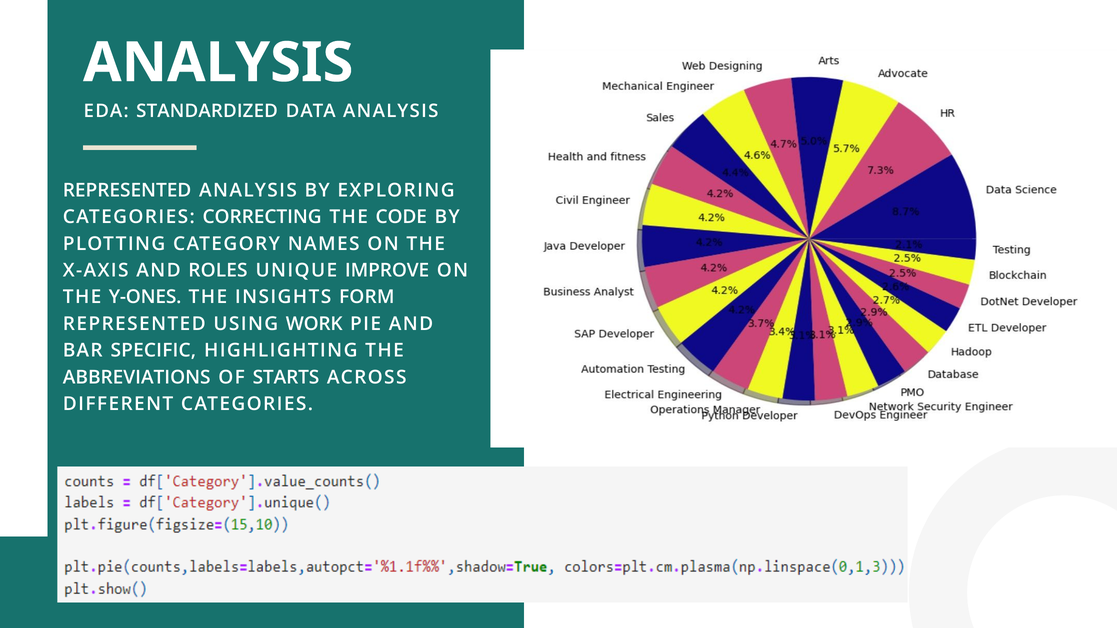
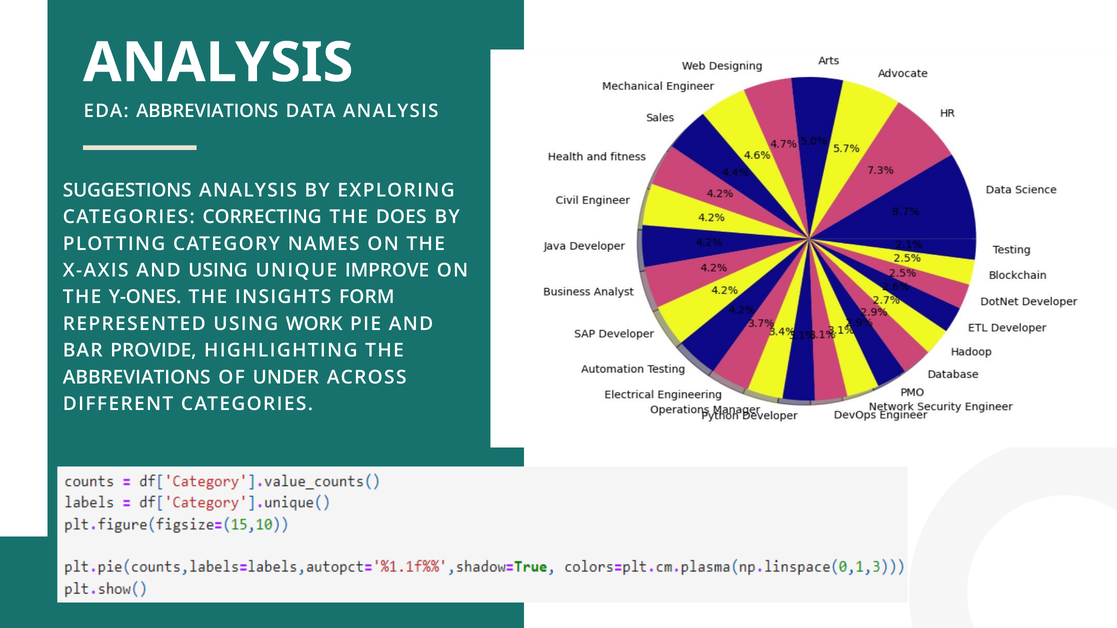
EDA STANDARDIZED: STANDARDIZED -> ABBREVIATIONS
REPRESENTED at (127, 190): REPRESENTED -> SUGGESTIONS
CODE: CODE -> DOES
AND ROLES: ROLES -> USING
SPECIFIC: SPECIFIC -> PROVIDE
STARTS: STARTS -> UNDER
